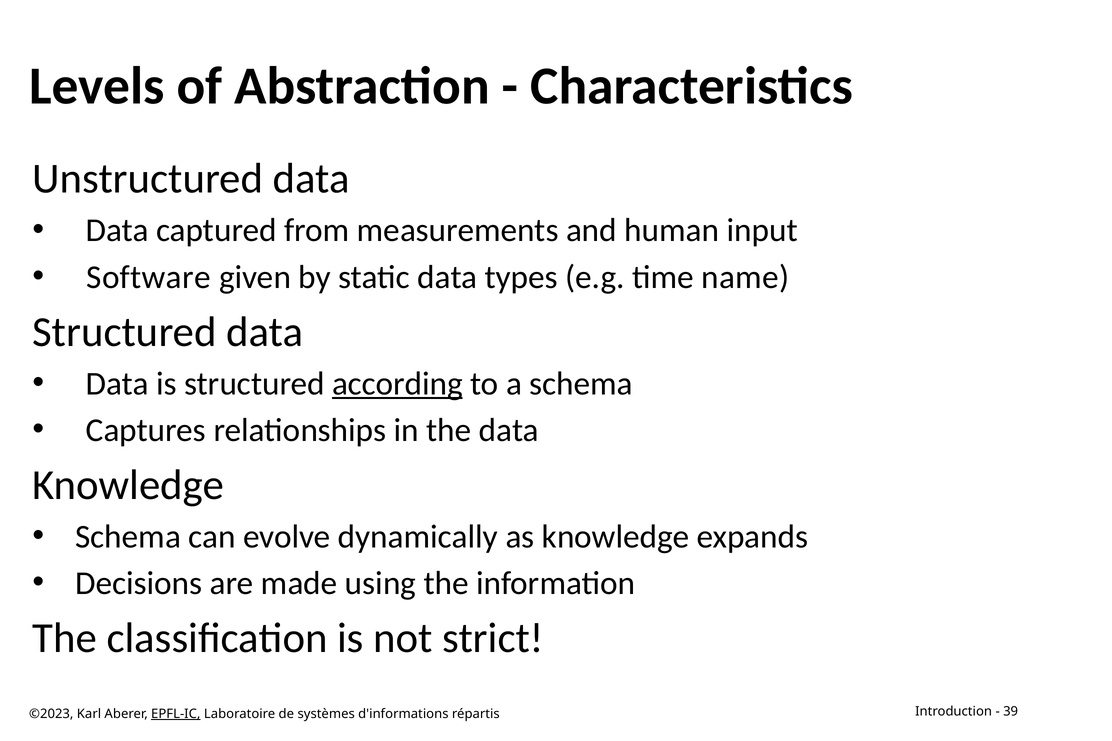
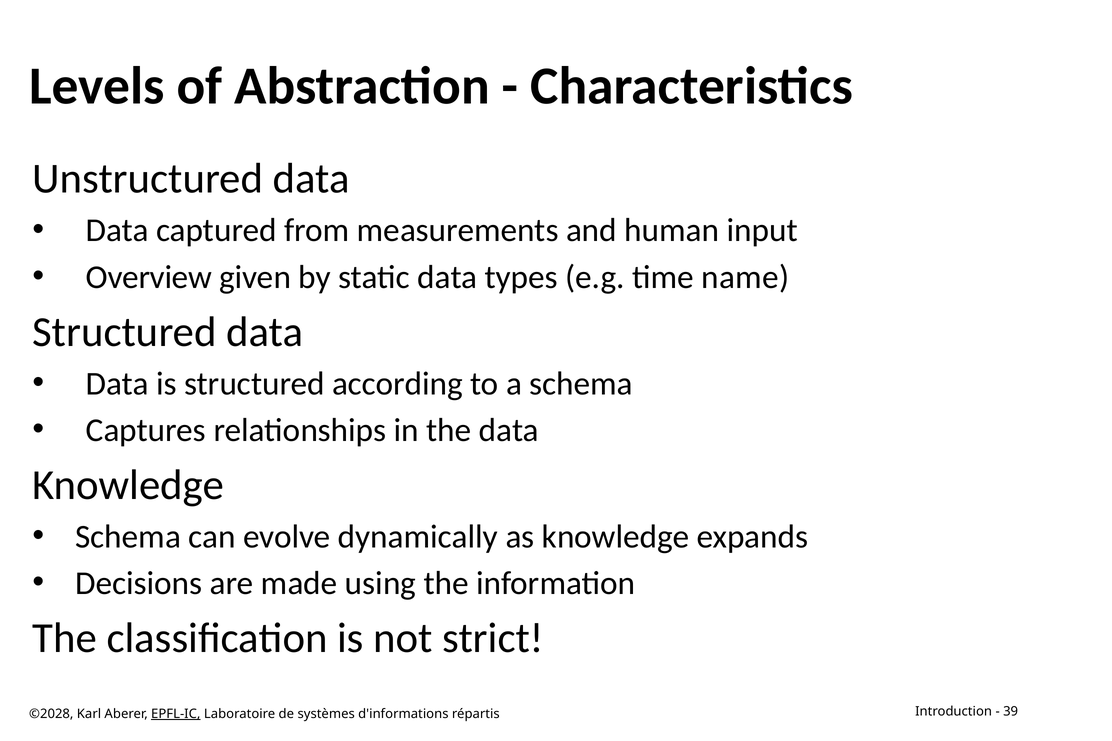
Software: Software -> Overview
according underline: present -> none
©2023: ©2023 -> ©2028
